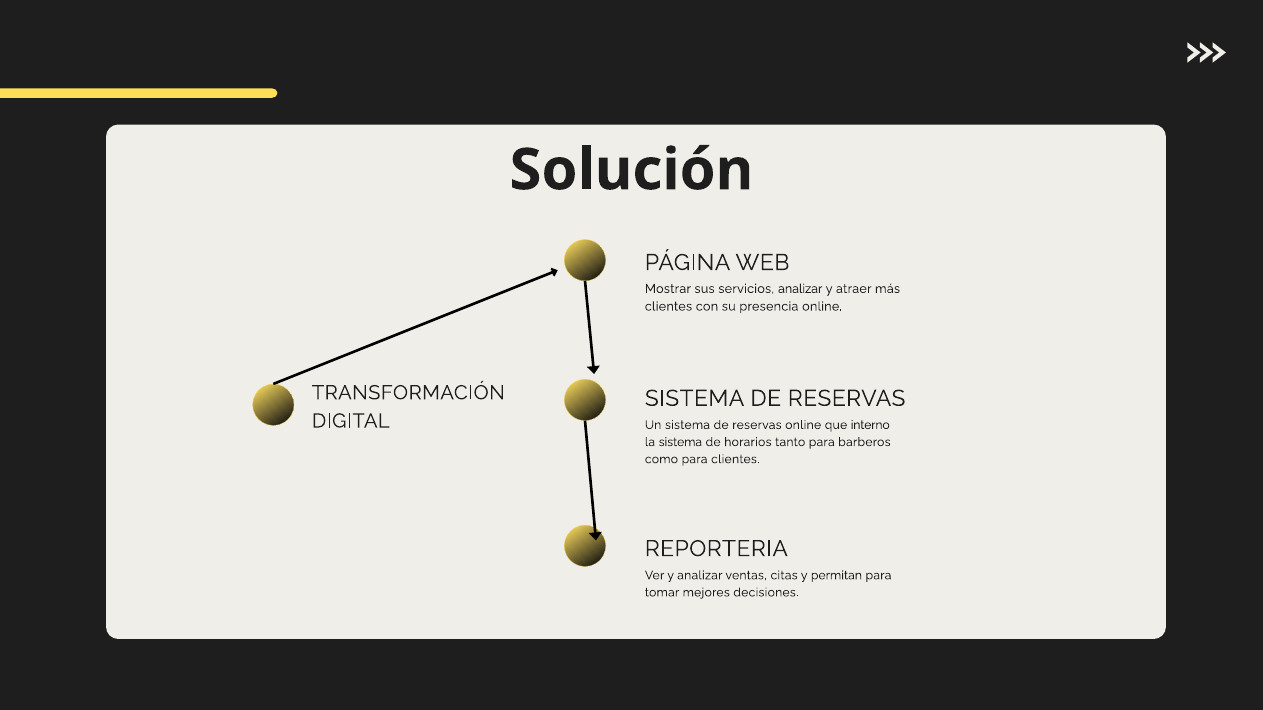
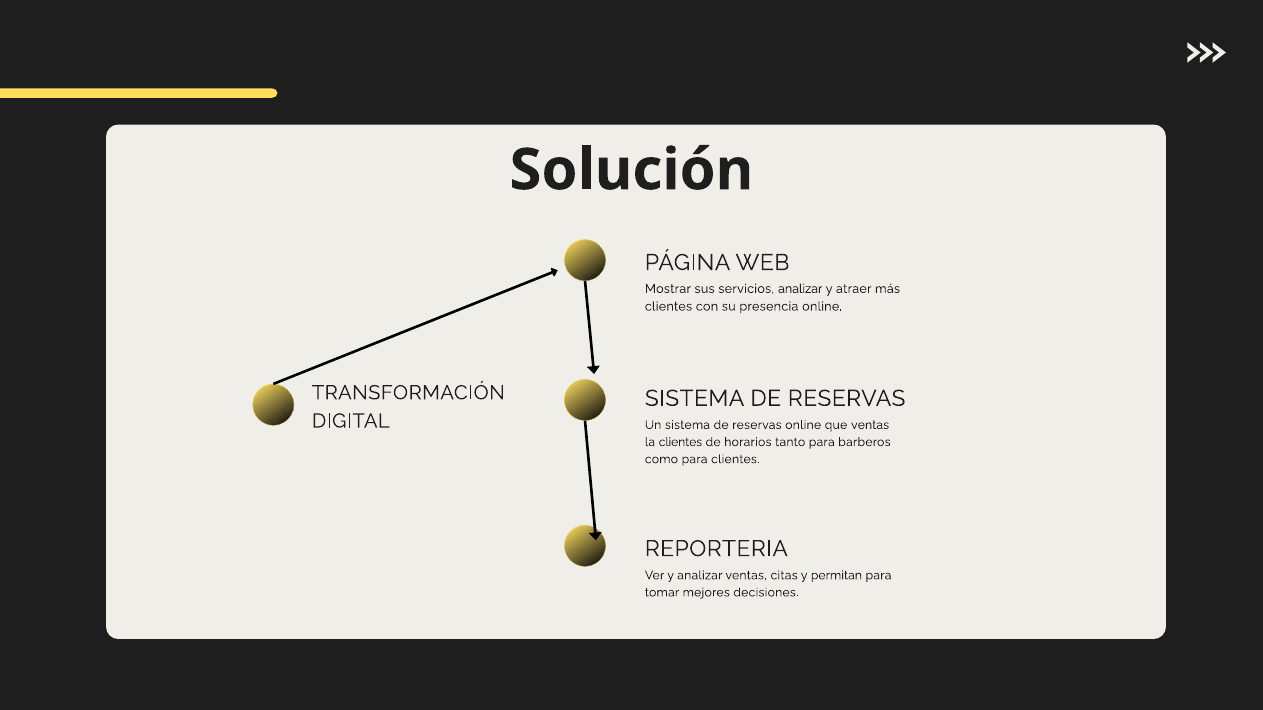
que interno: interno -> ventas
la sistema: sistema -> clientes
